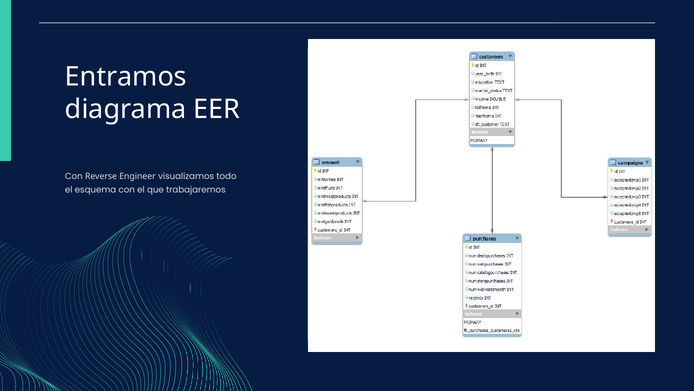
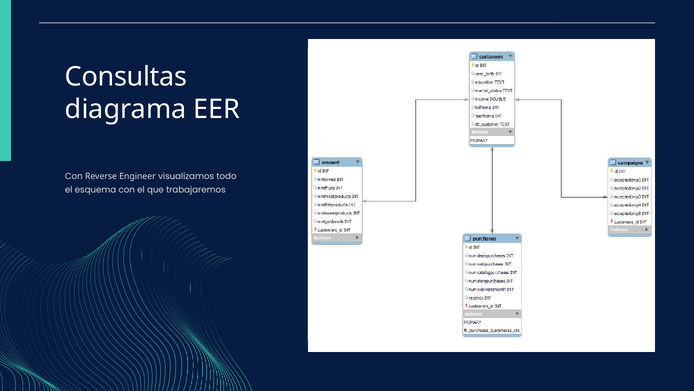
Entramos: Entramos -> Consultas
